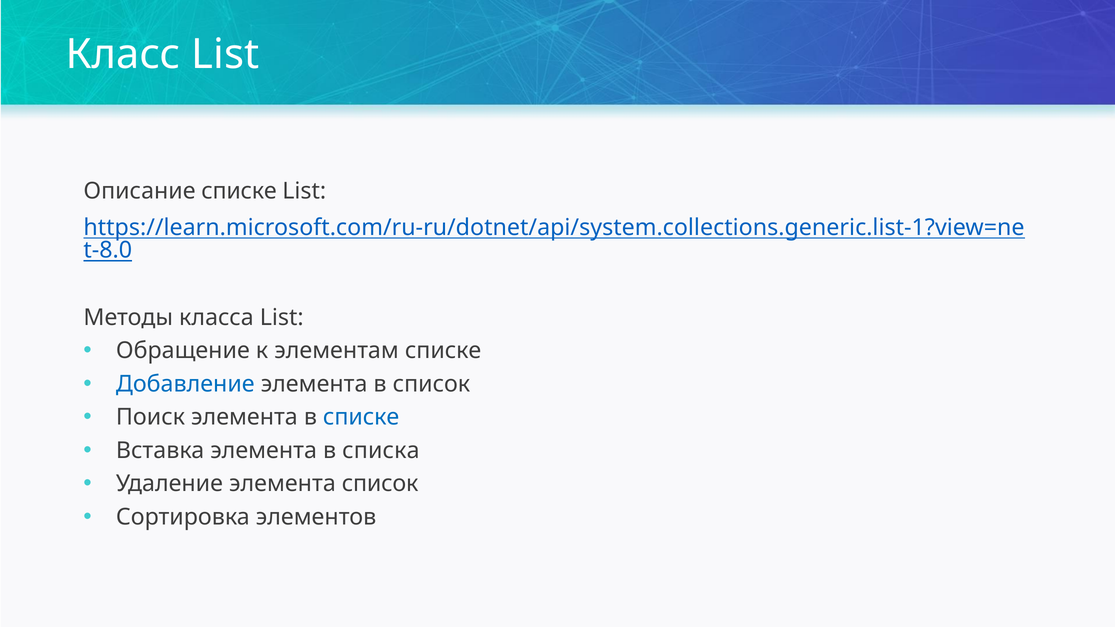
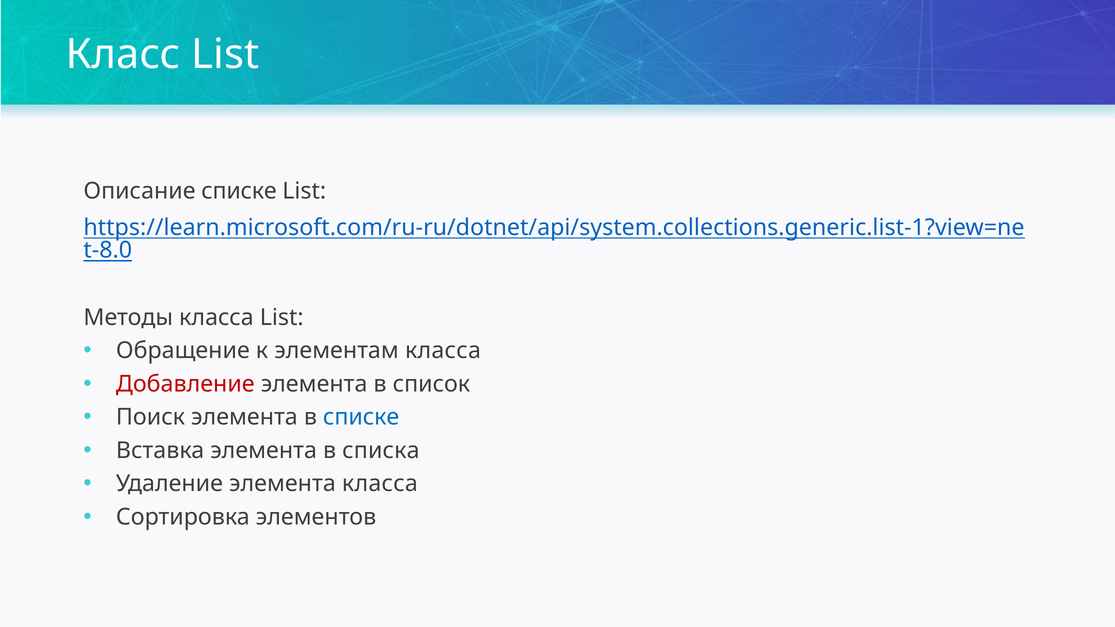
элементам списке: списке -> класса
Добавление colour: blue -> red
элемента список: список -> класса
